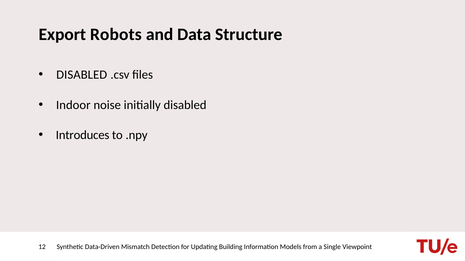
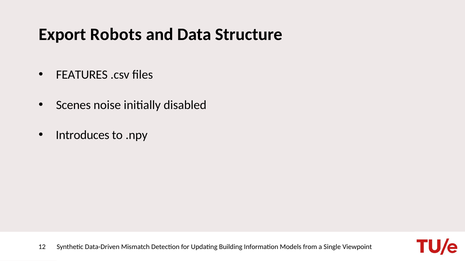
DISABLED at (82, 75): DISABLED -> FEATURES
Indoor: Indoor -> Scenes
